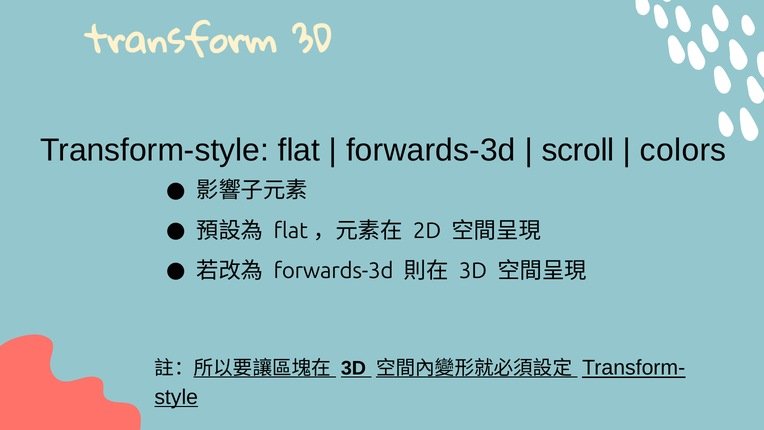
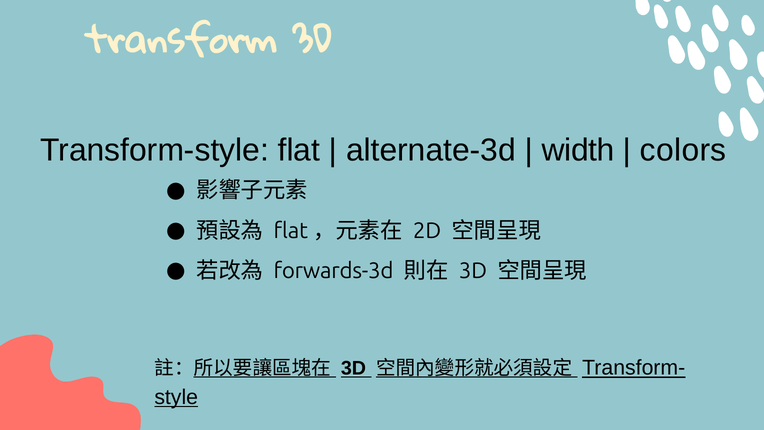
forwards-3d at (431, 150): forwards-3d -> alternate-3d
scroll: scroll -> width
